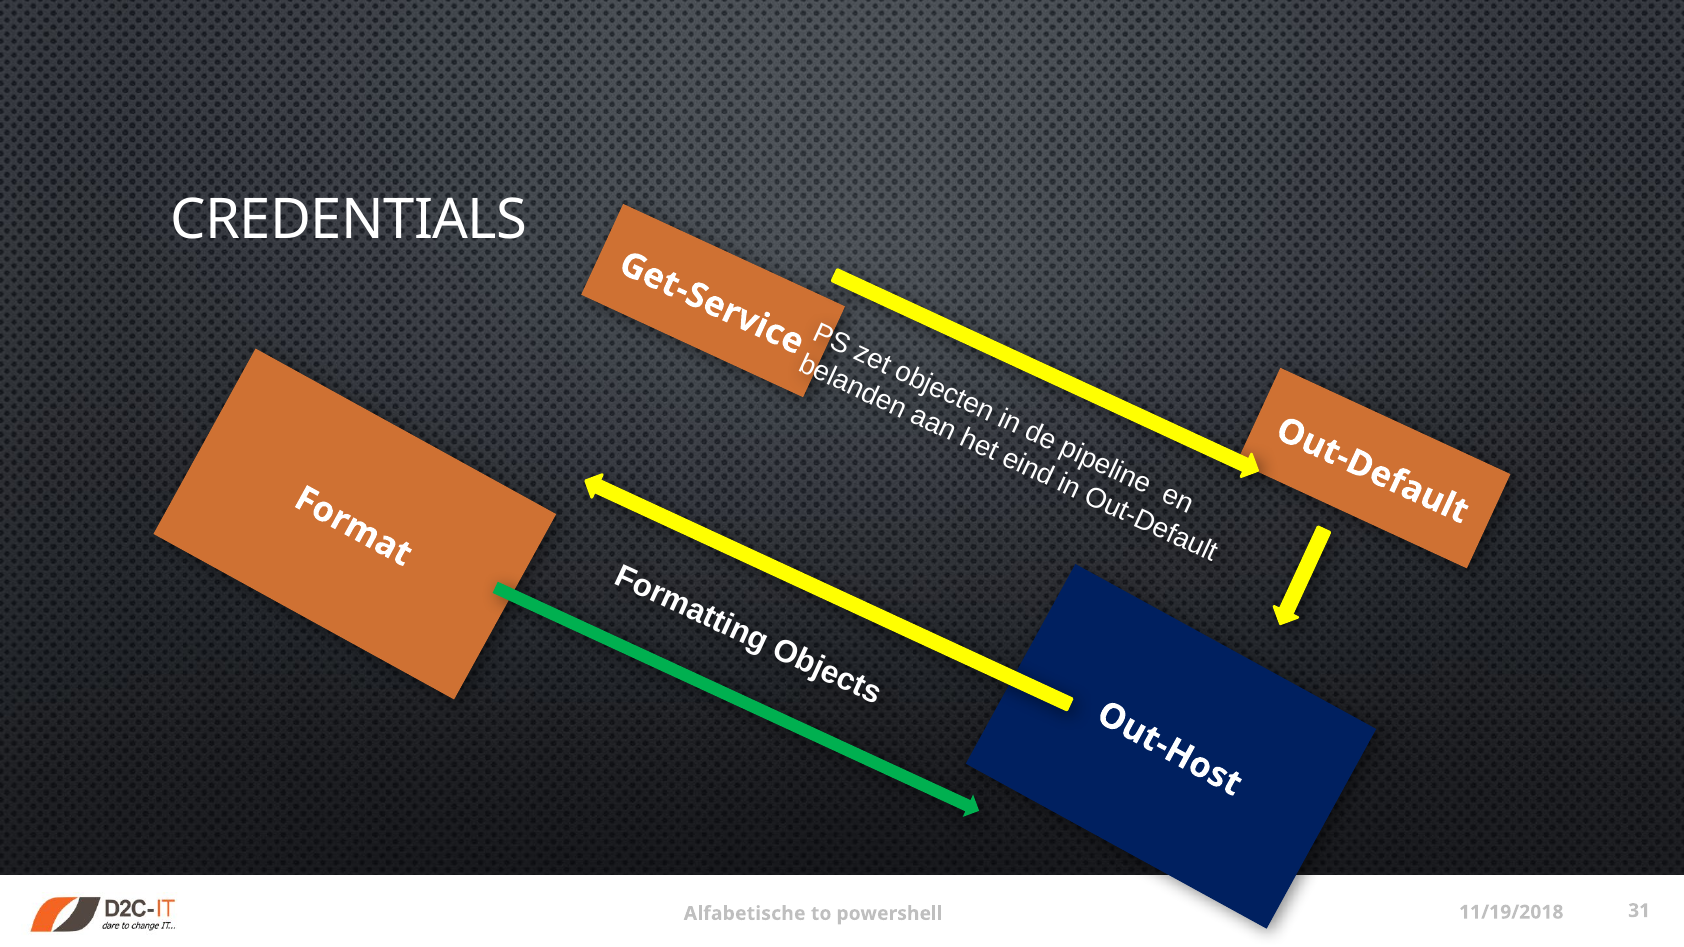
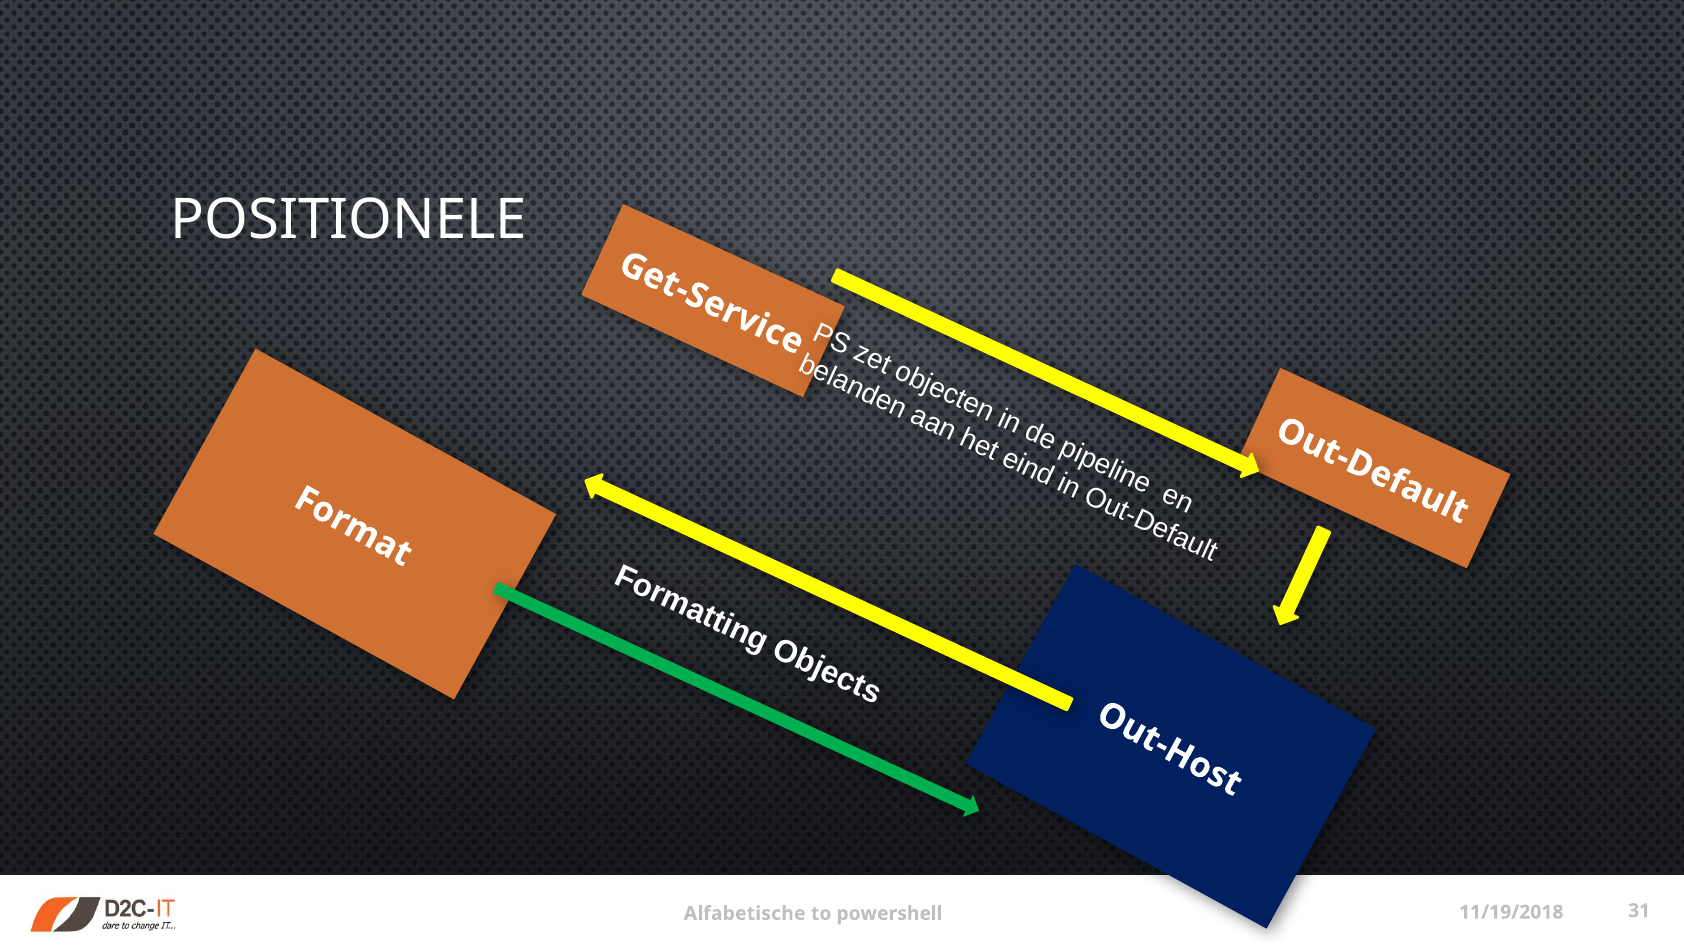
CREDENTIALS: CREDENTIALS -> POSITIONELE
